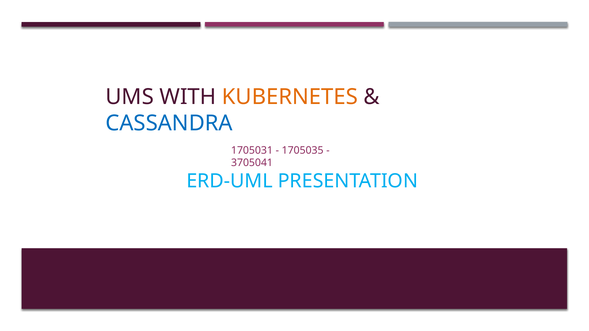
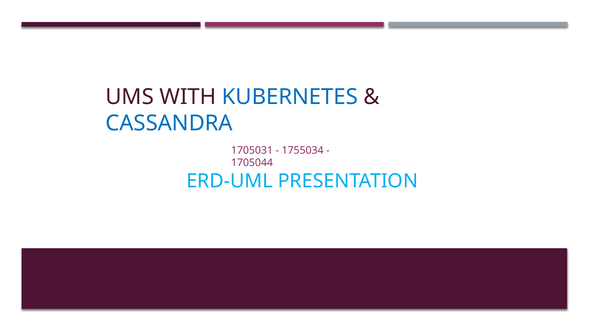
KUBERNETES colour: orange -> blue
1705035: 1705035 -> 1755034
3705041: 3705041 -> 1705044
